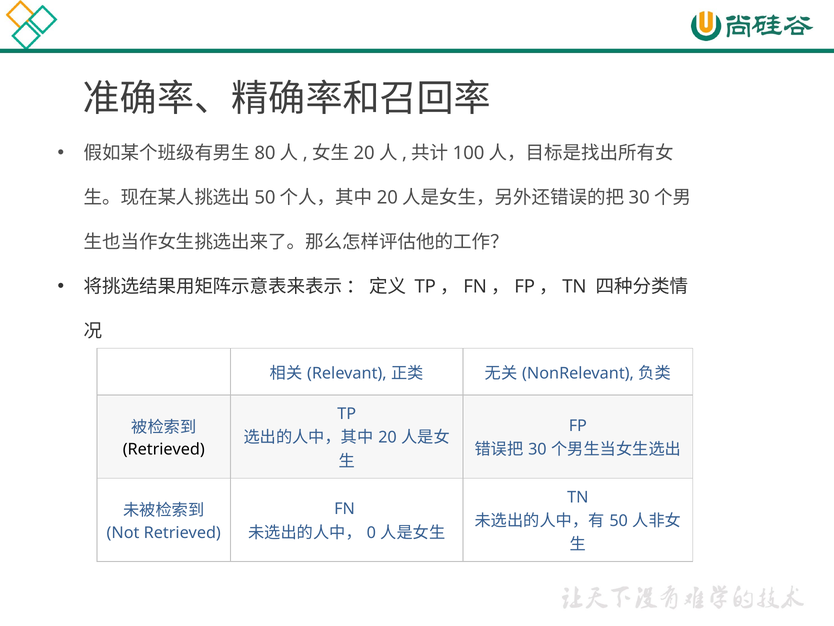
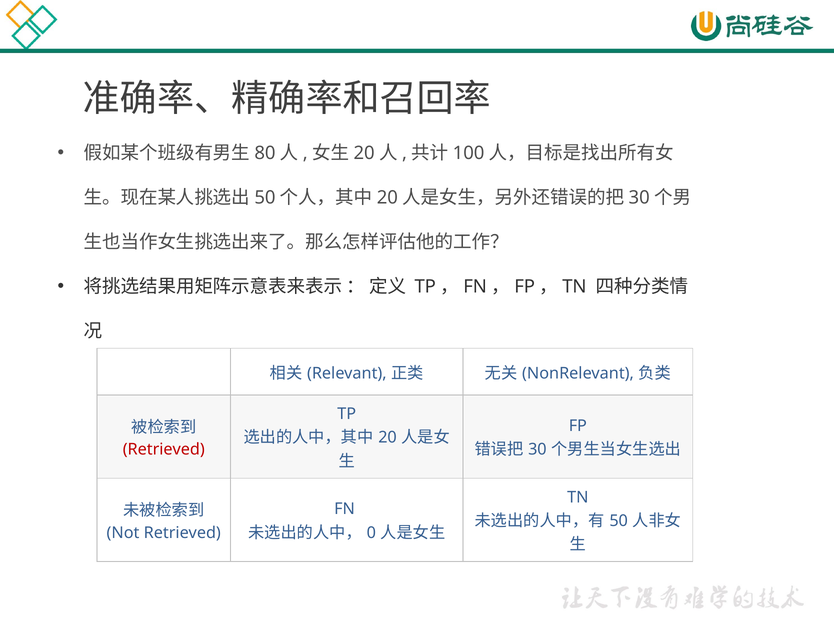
Retrieved at (164, 449) colour: black -> red
